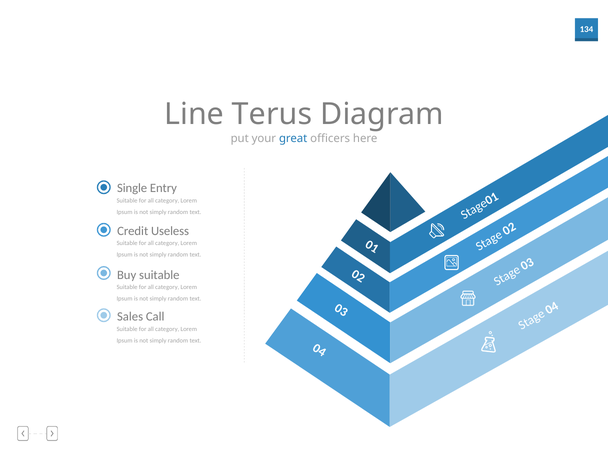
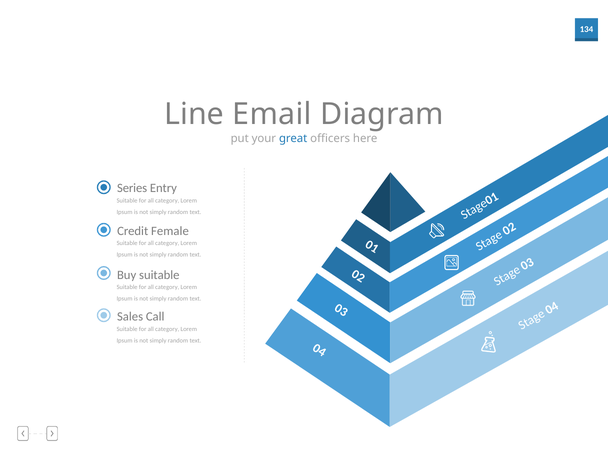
Terus: Terus -> Email
Single: Single -> Series
Useless: Useless -> Female
